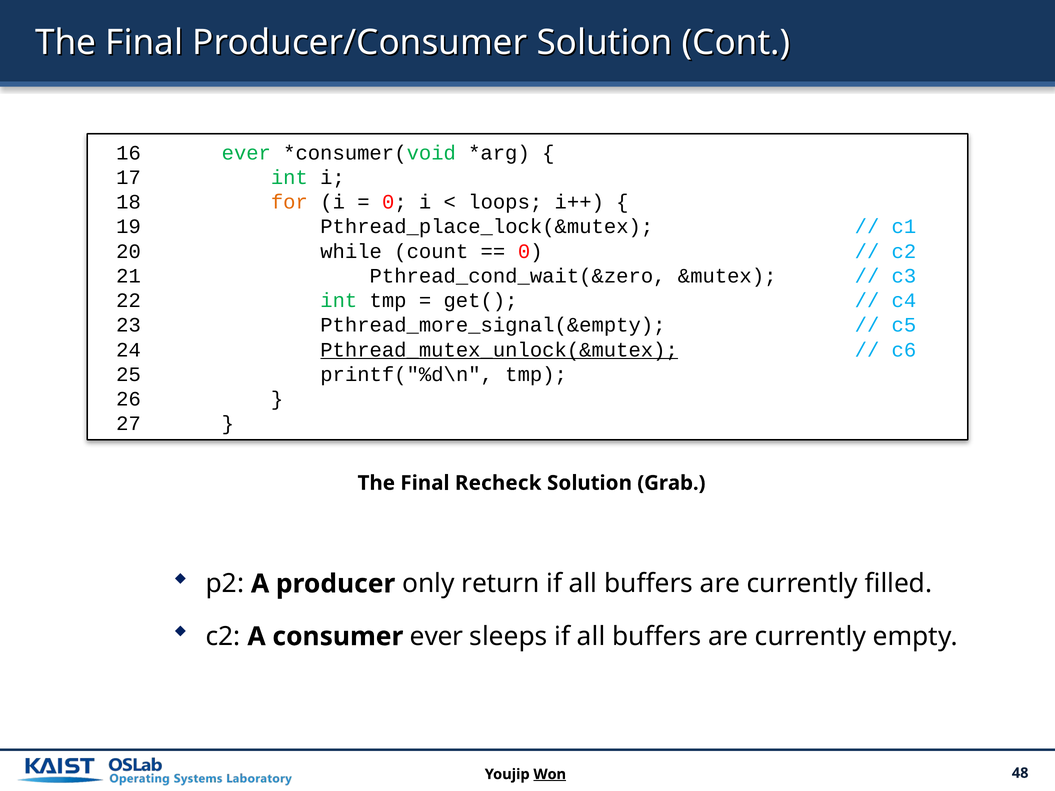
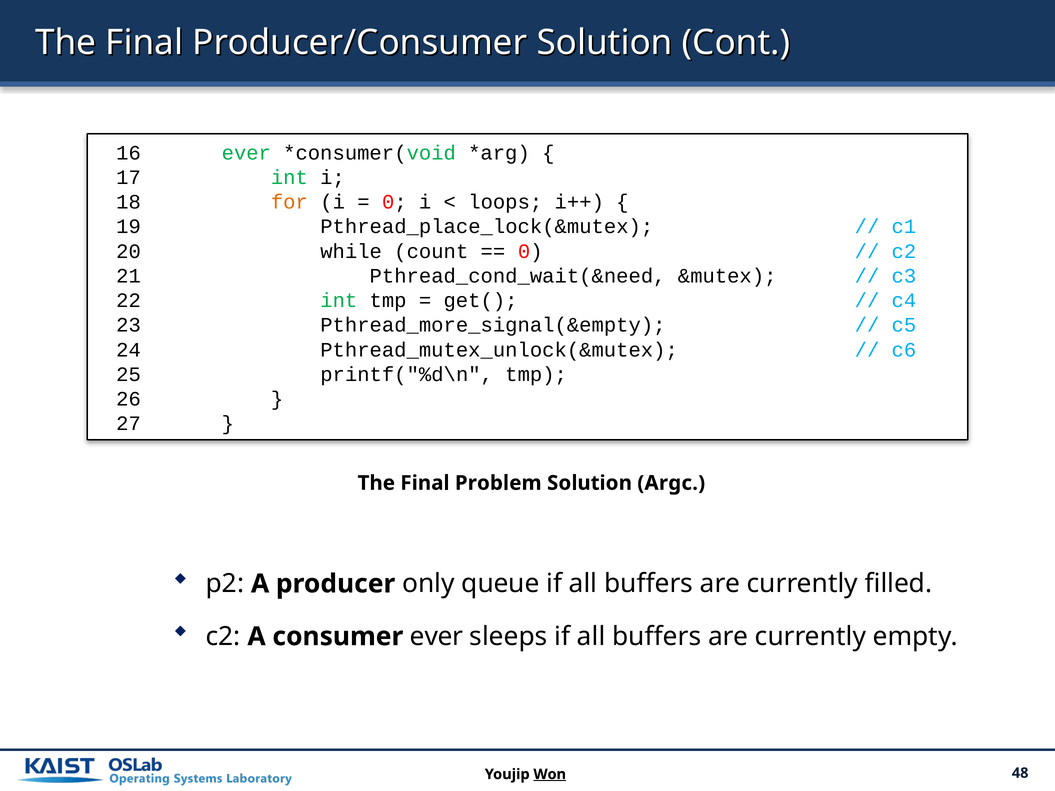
Pthread_cond_wait(&zero: Pthread_cond_wait(&zero -> Pthread_cond_wait(&need
Pthread_mutex_unlock(&mutex underline: present -> none
Recheck: Recheck -> Problem
Grab: Grab -> Argc
return: return -> queue
